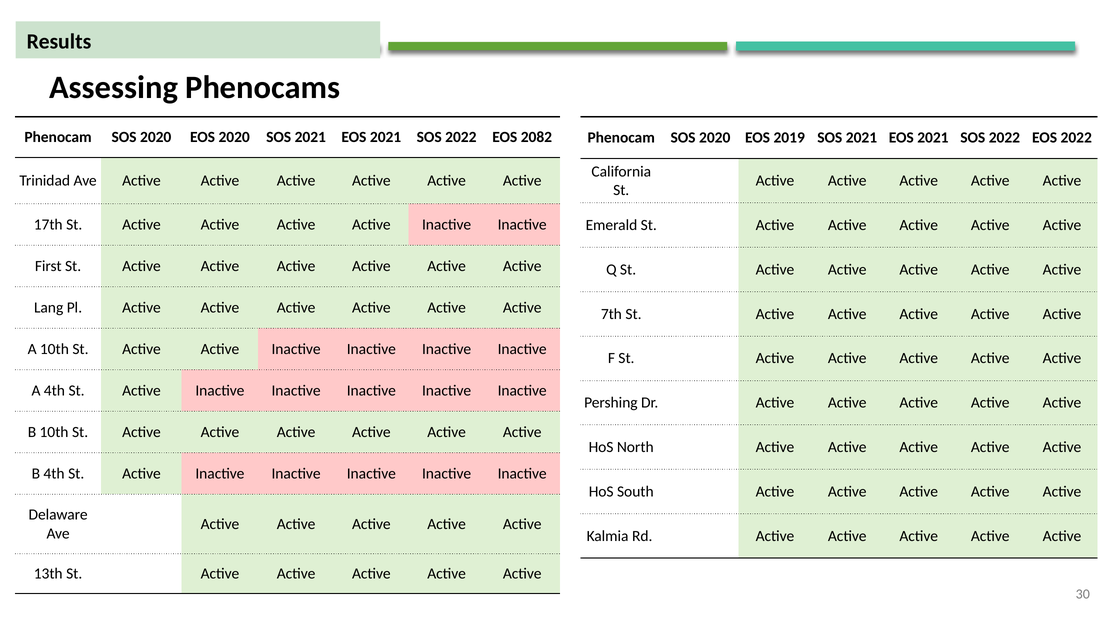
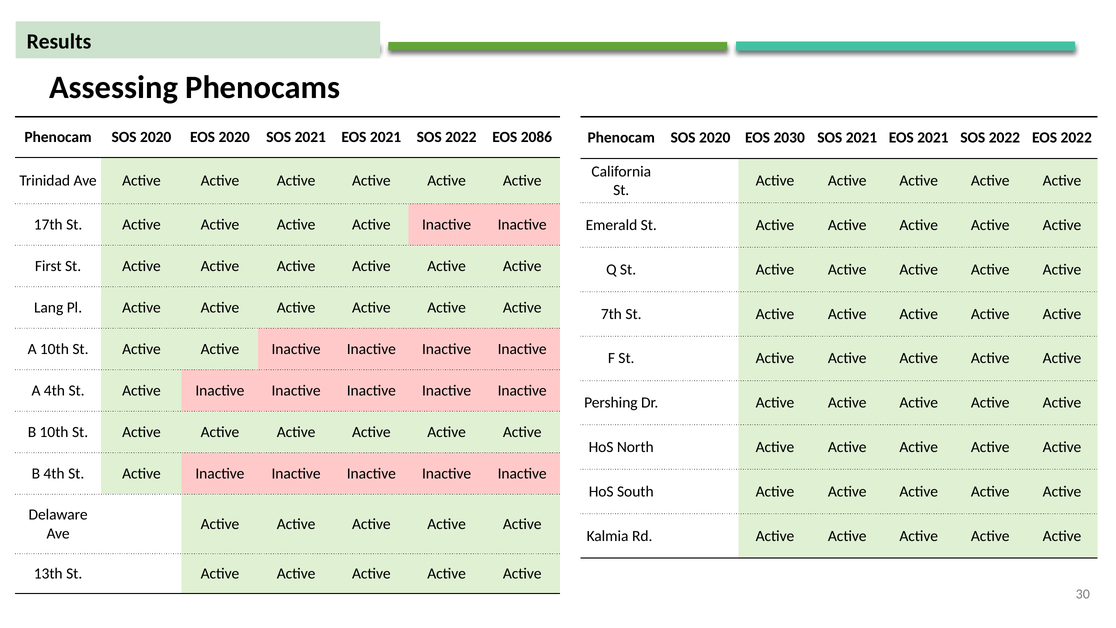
2082: 2082 -> 2086
2019: 2019 -> 2030
